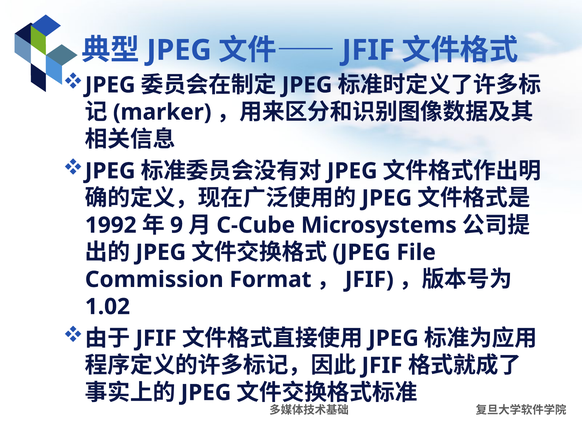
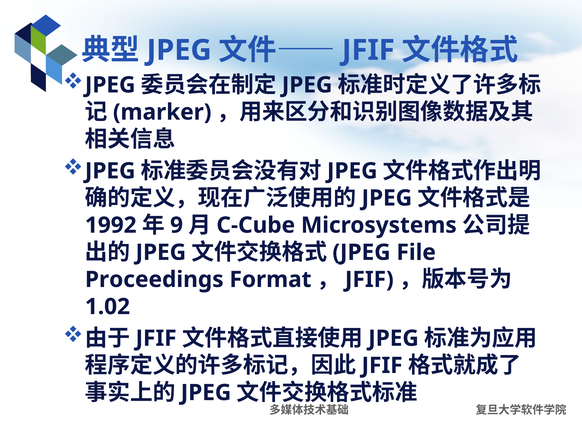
Commission: Commission -> Proceedings
